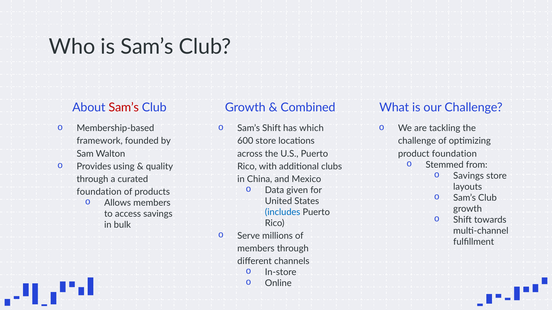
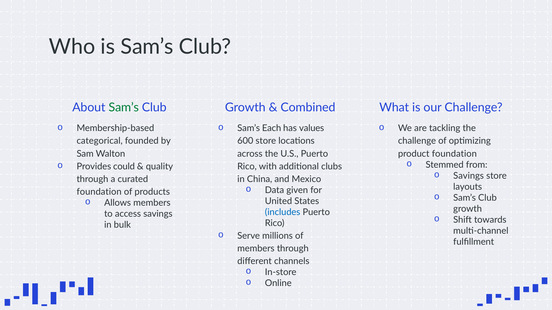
Sam’s at (124, 108) colour: red -> green
Sam’s Shift: Shift -> Each
which: which -> values
framework: framework -> categorical
using: using -> could
